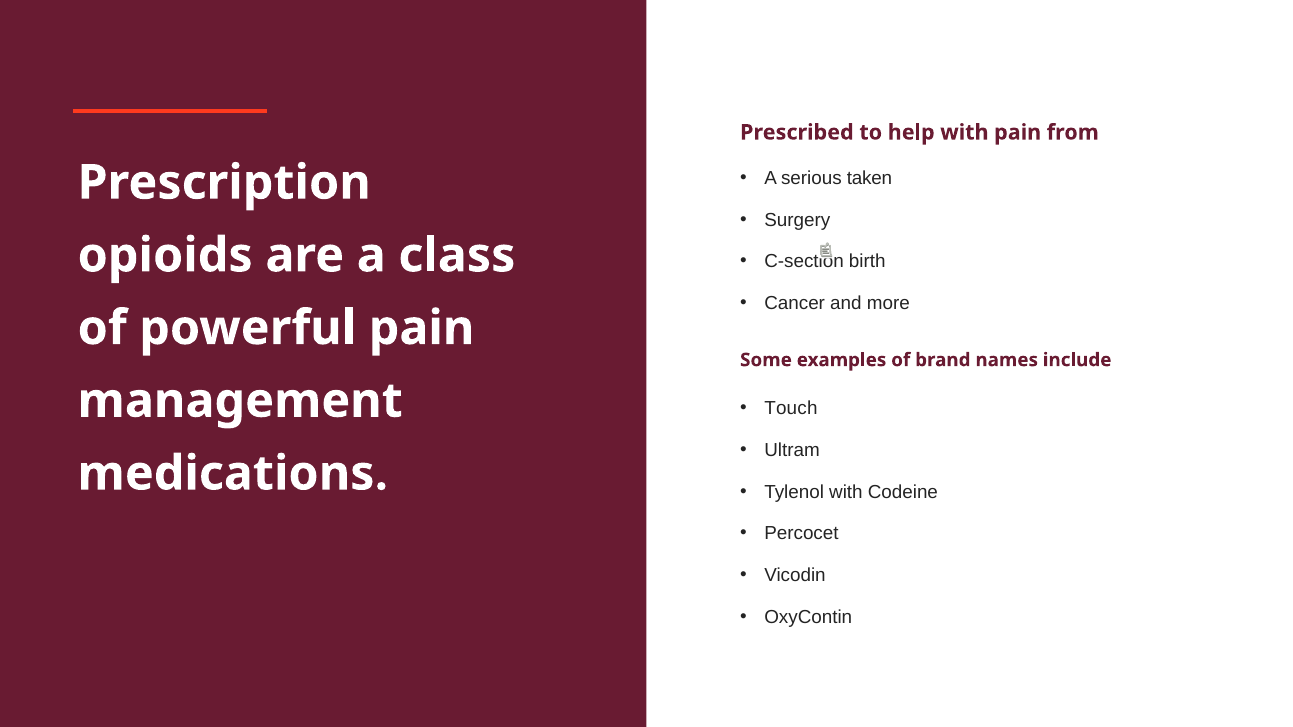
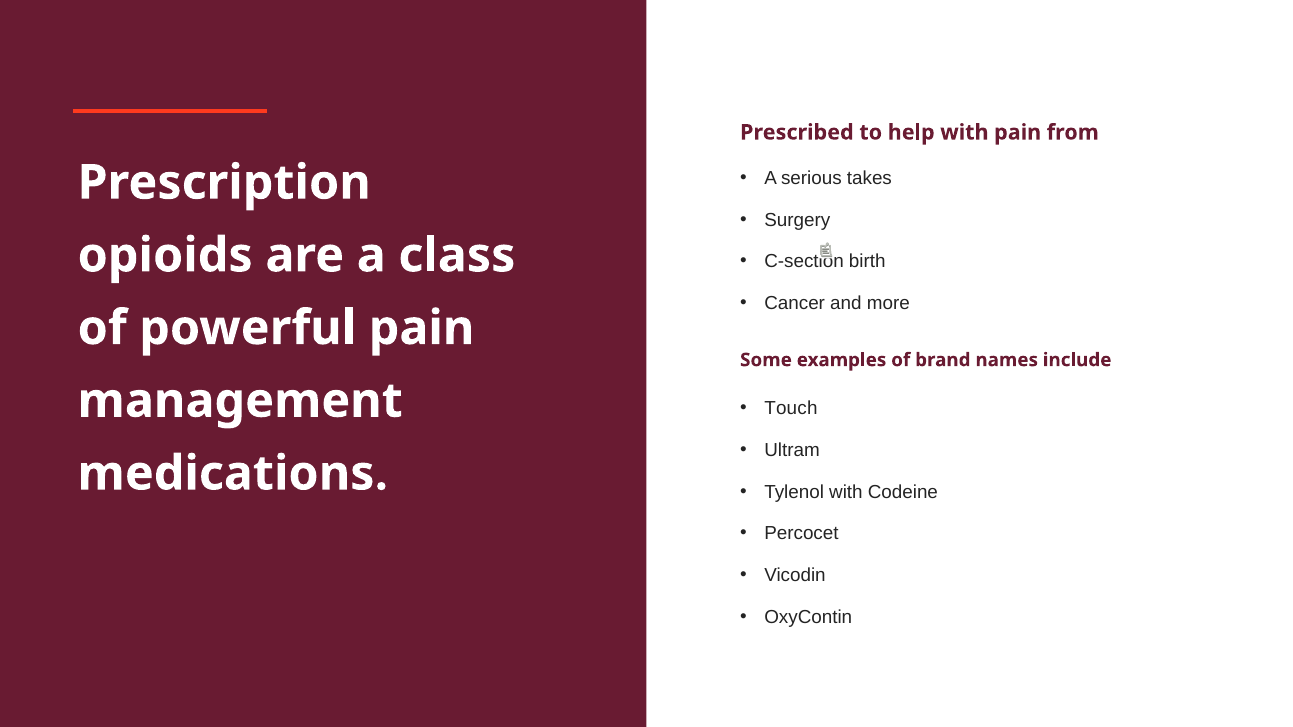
taken: taken -> takes
